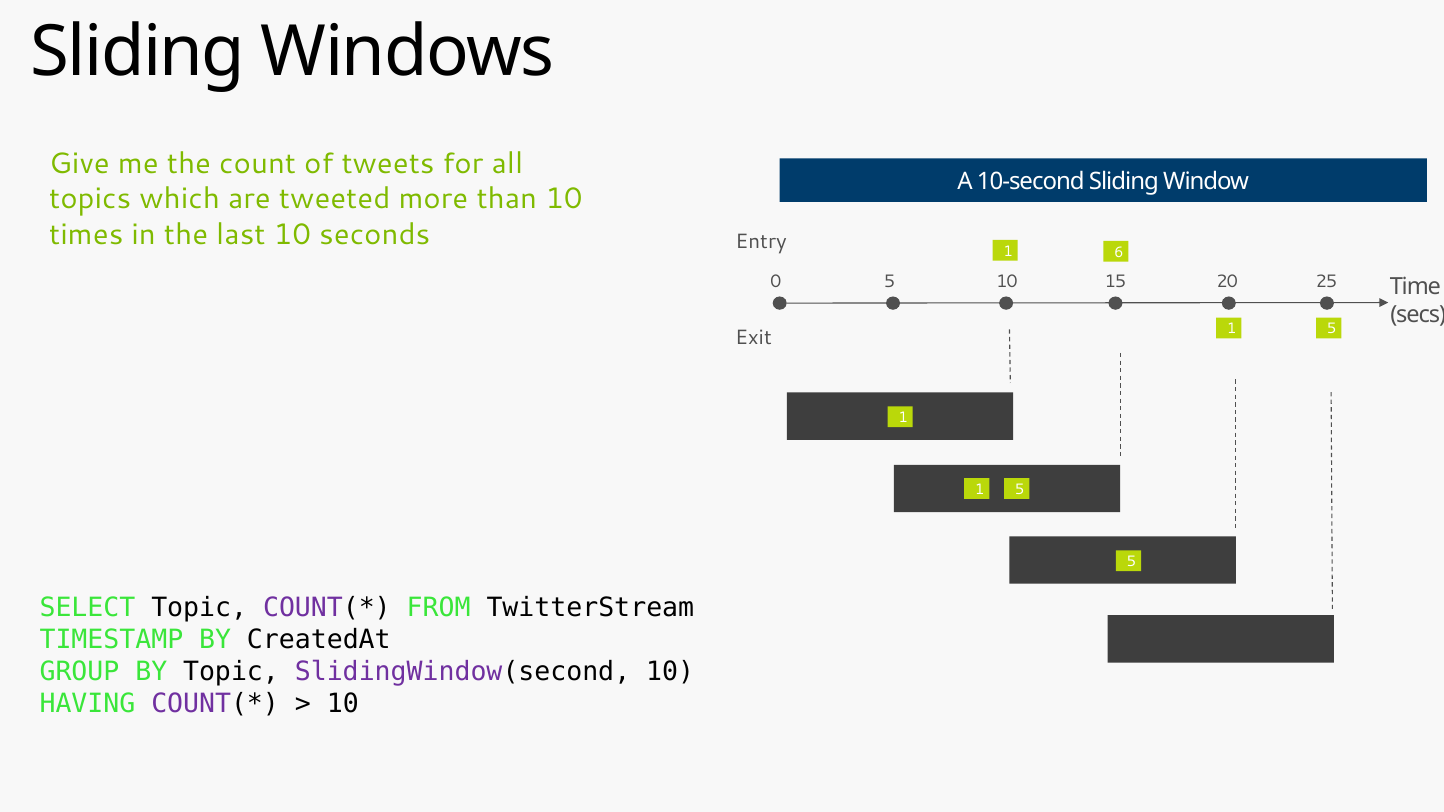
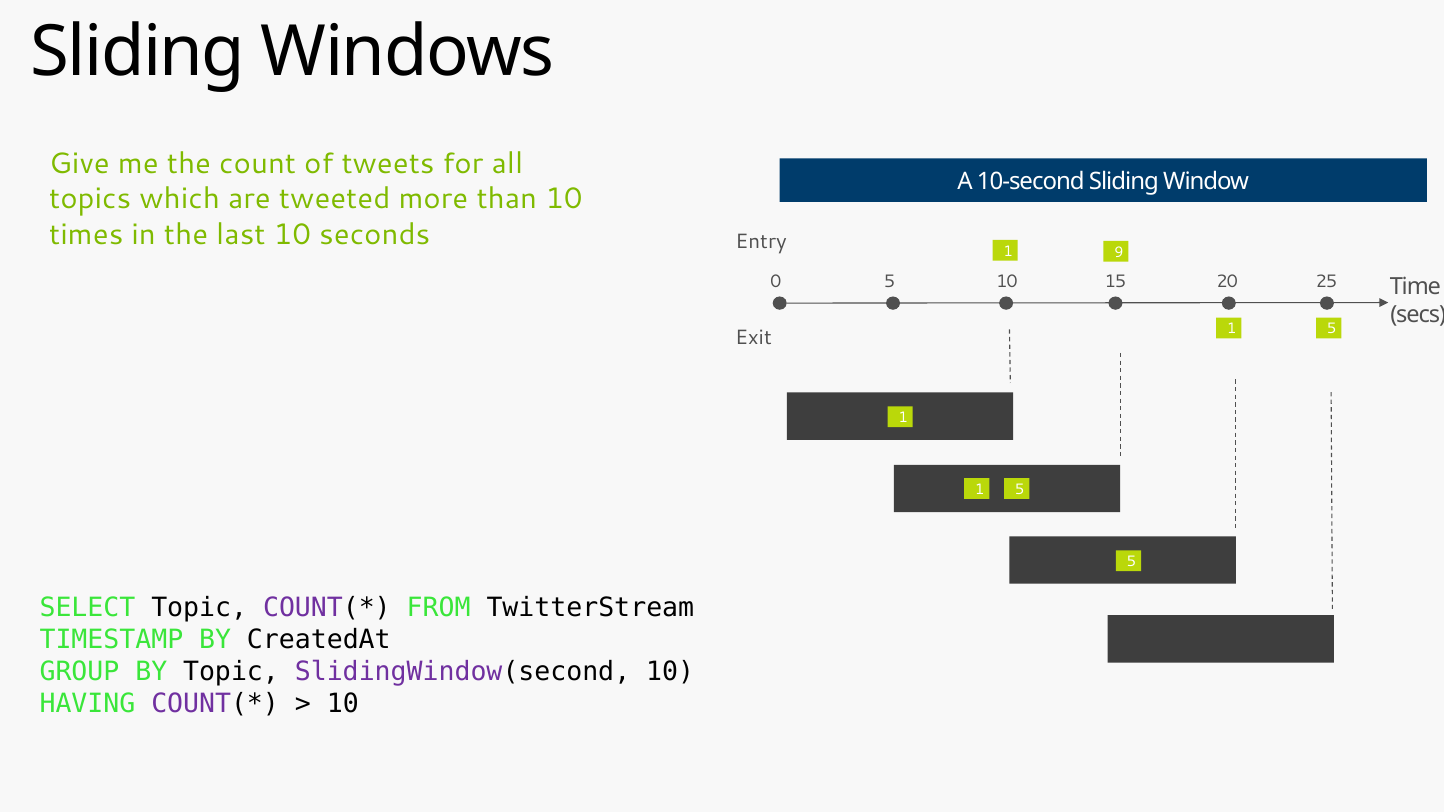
6: 6 -> 9
